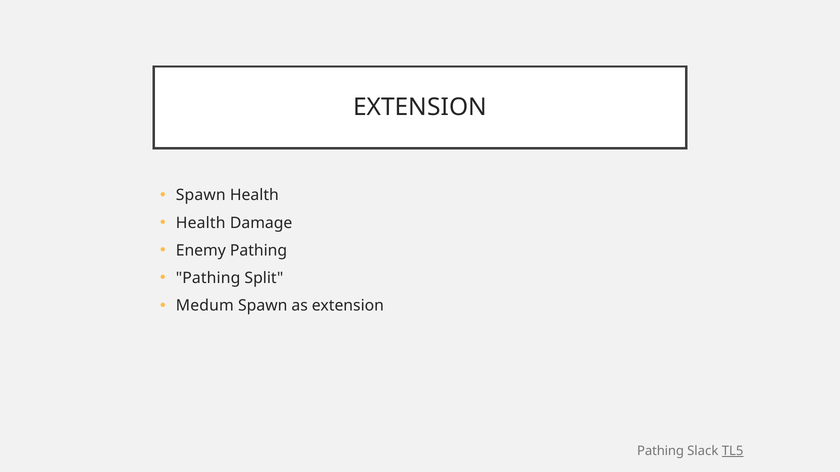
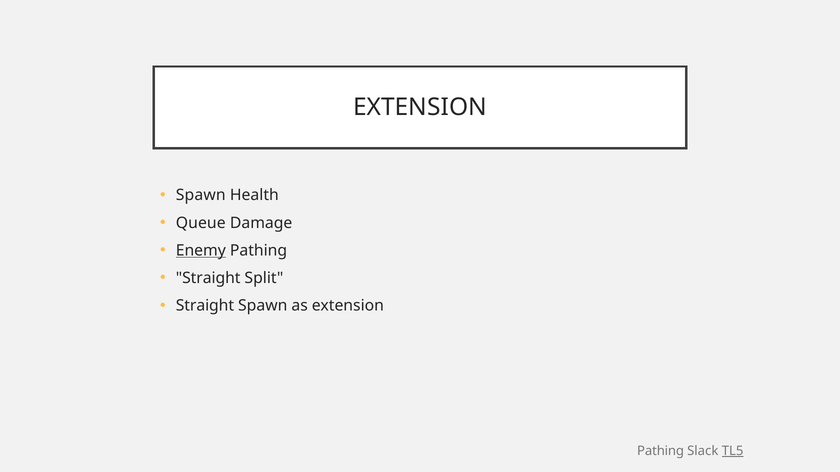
Health at (201, 223): Health -> Queue
Enemy underline: none -> present
Pathing at (208, 278): Pathing -> Straight
Medum at (205, 306): Medum -> Straight
